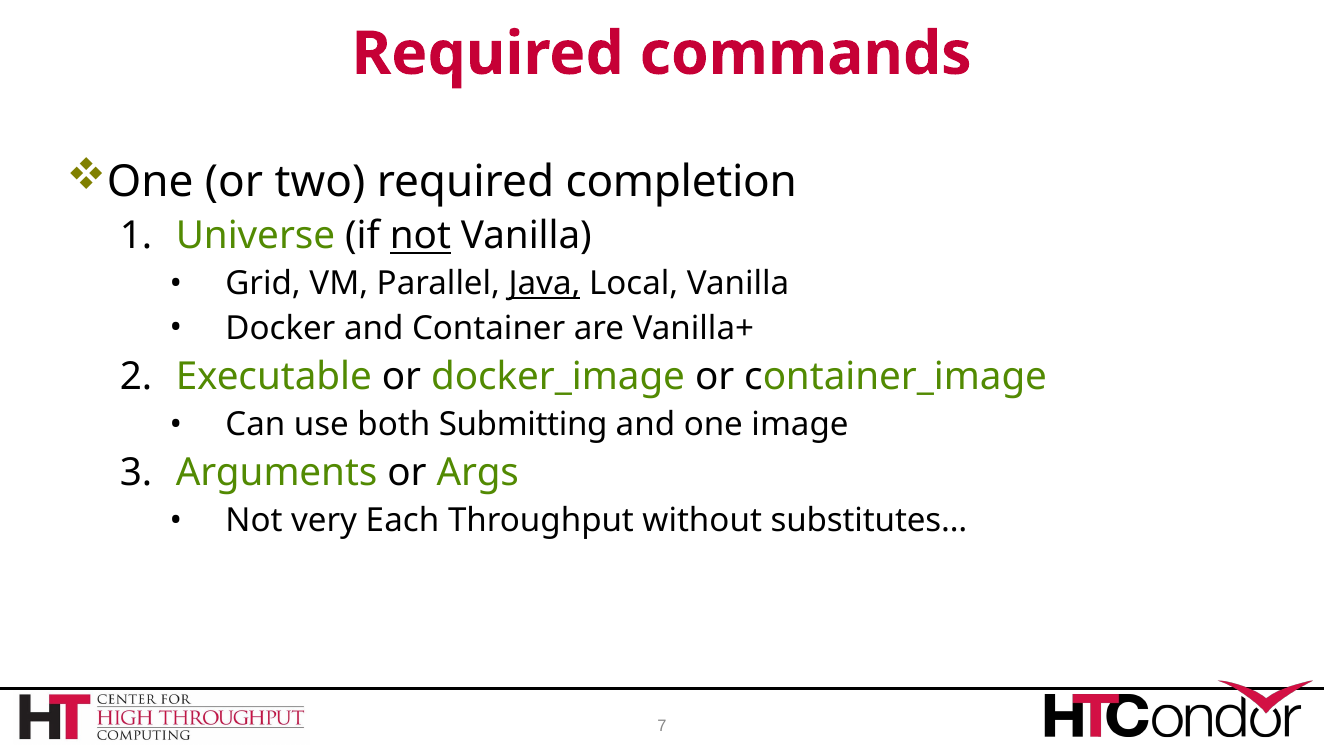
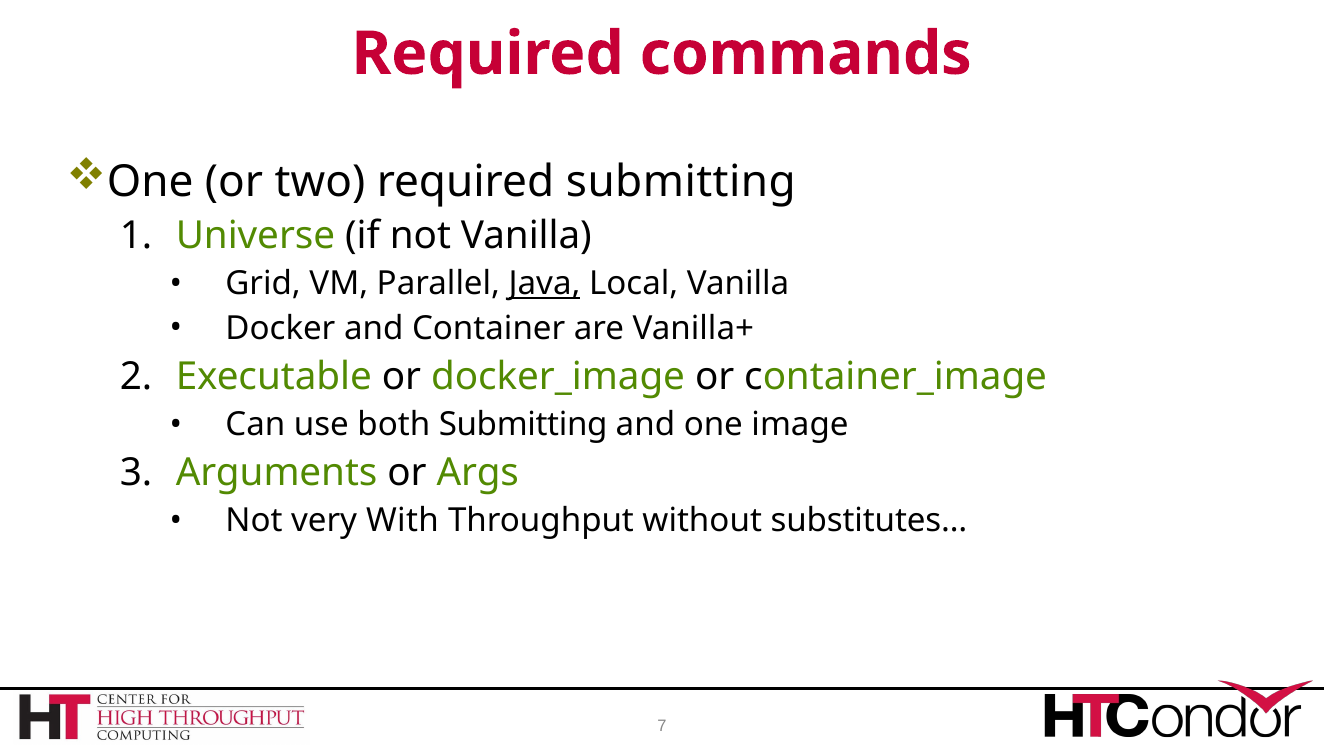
required completion: completion -> submitting
not at (420, 236) underline: present -> none
Each: Each -> With
